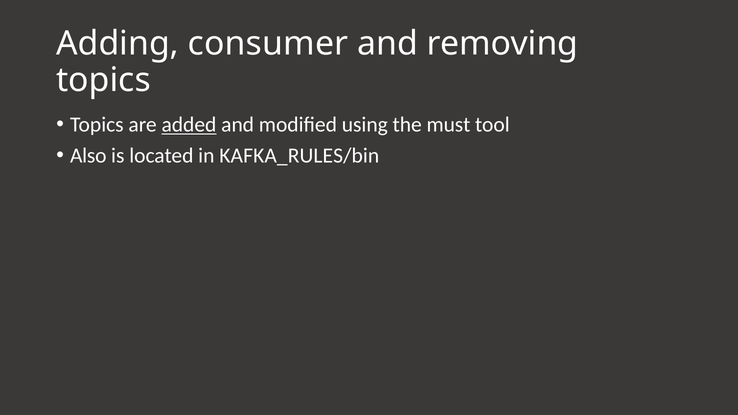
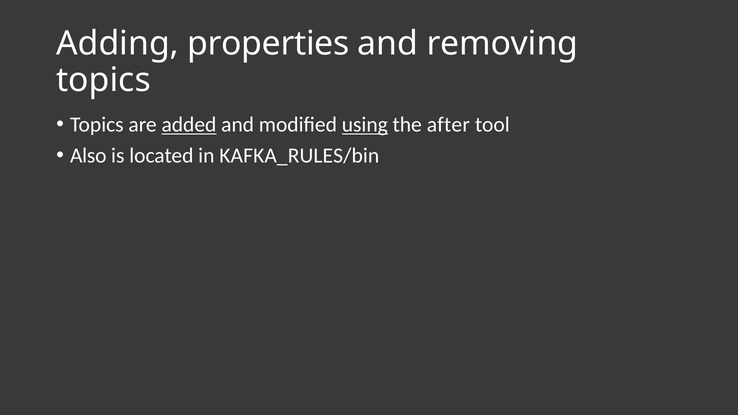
consumer: consumer -> properties
using underline: none -> present
must: must -> after
